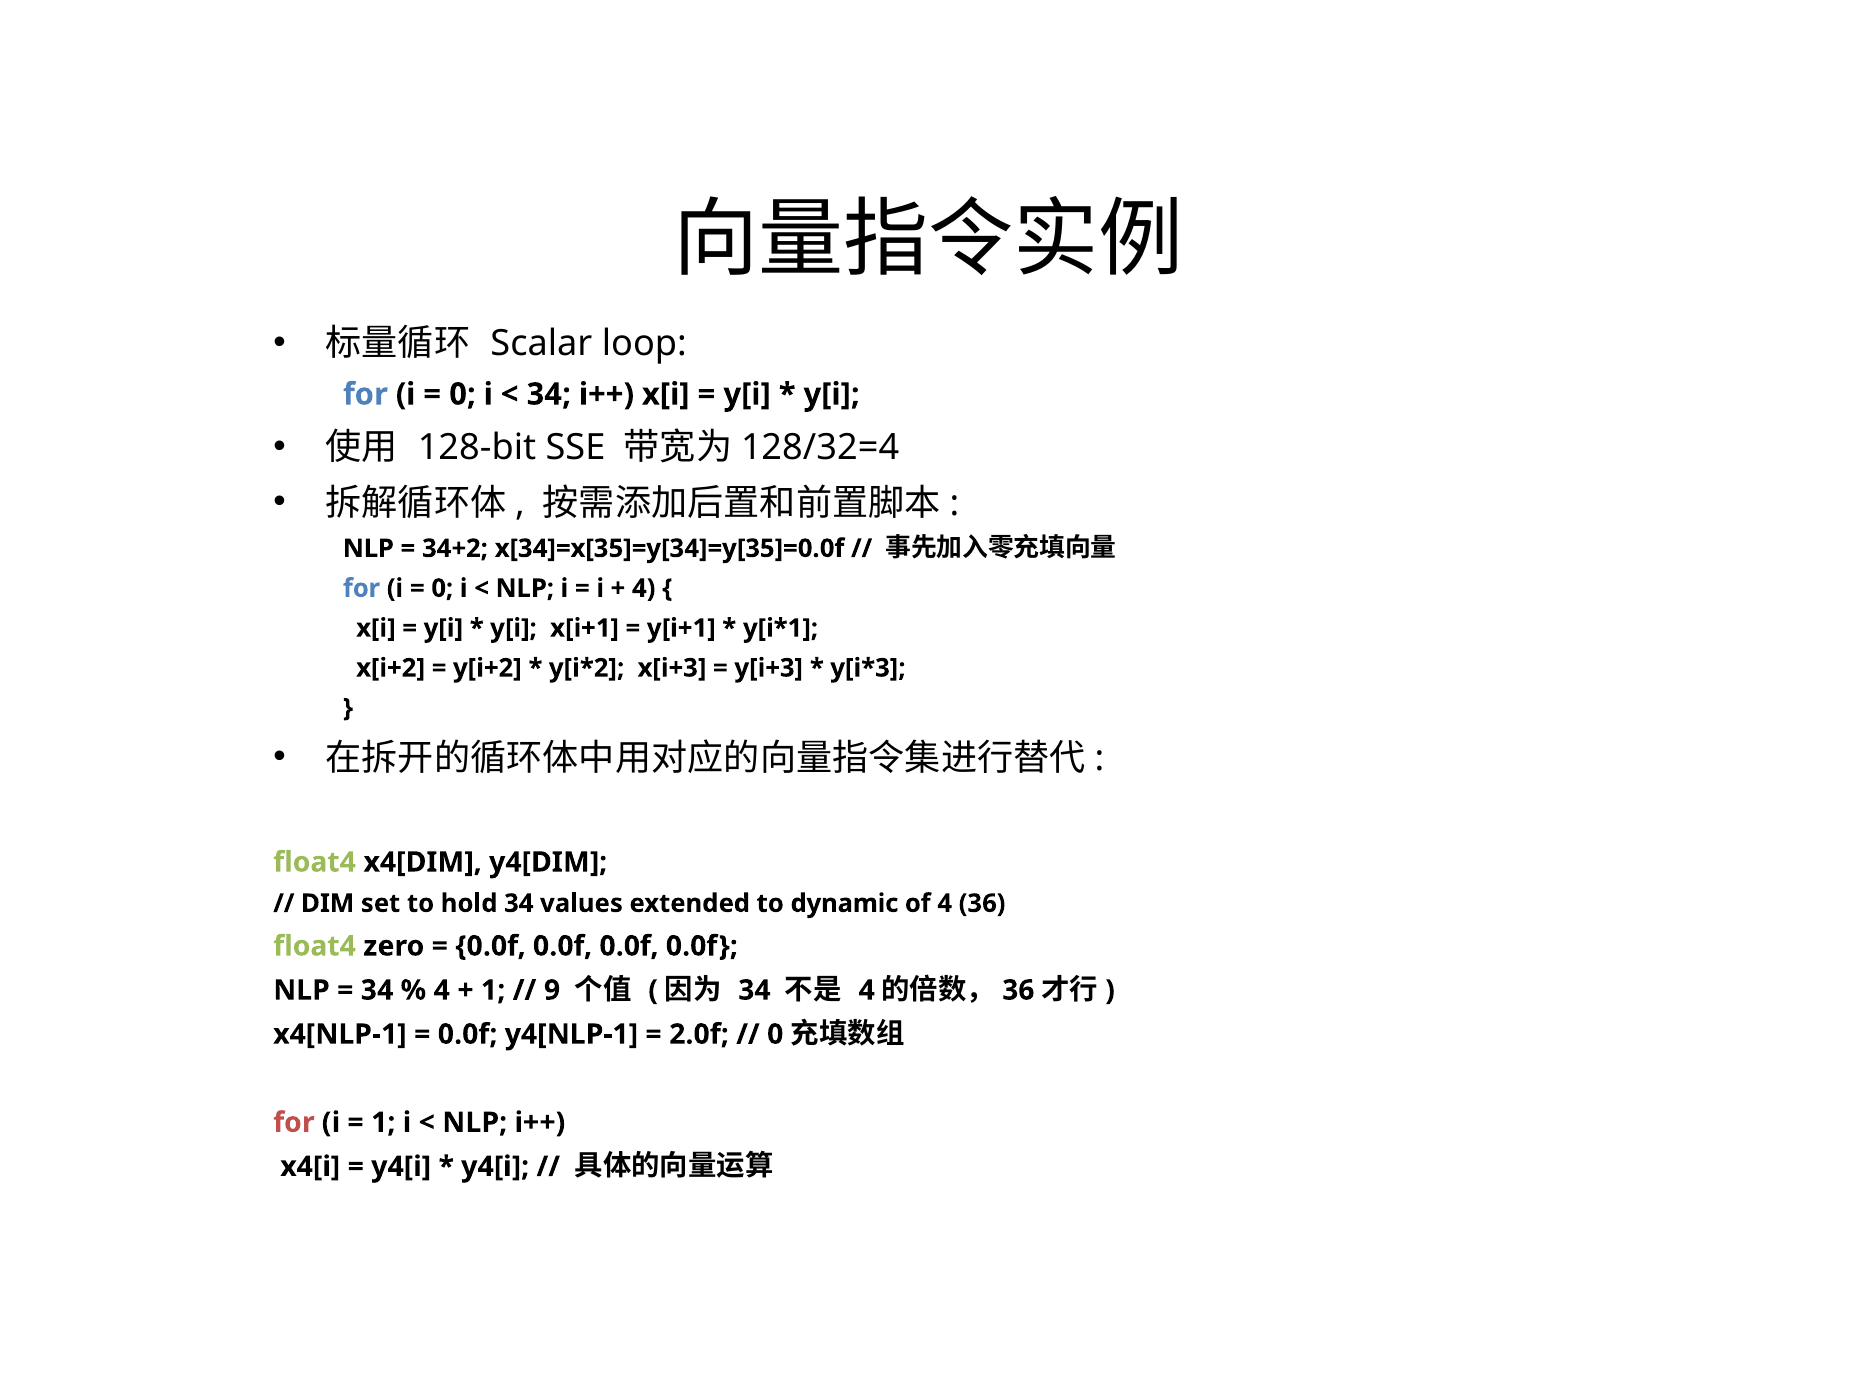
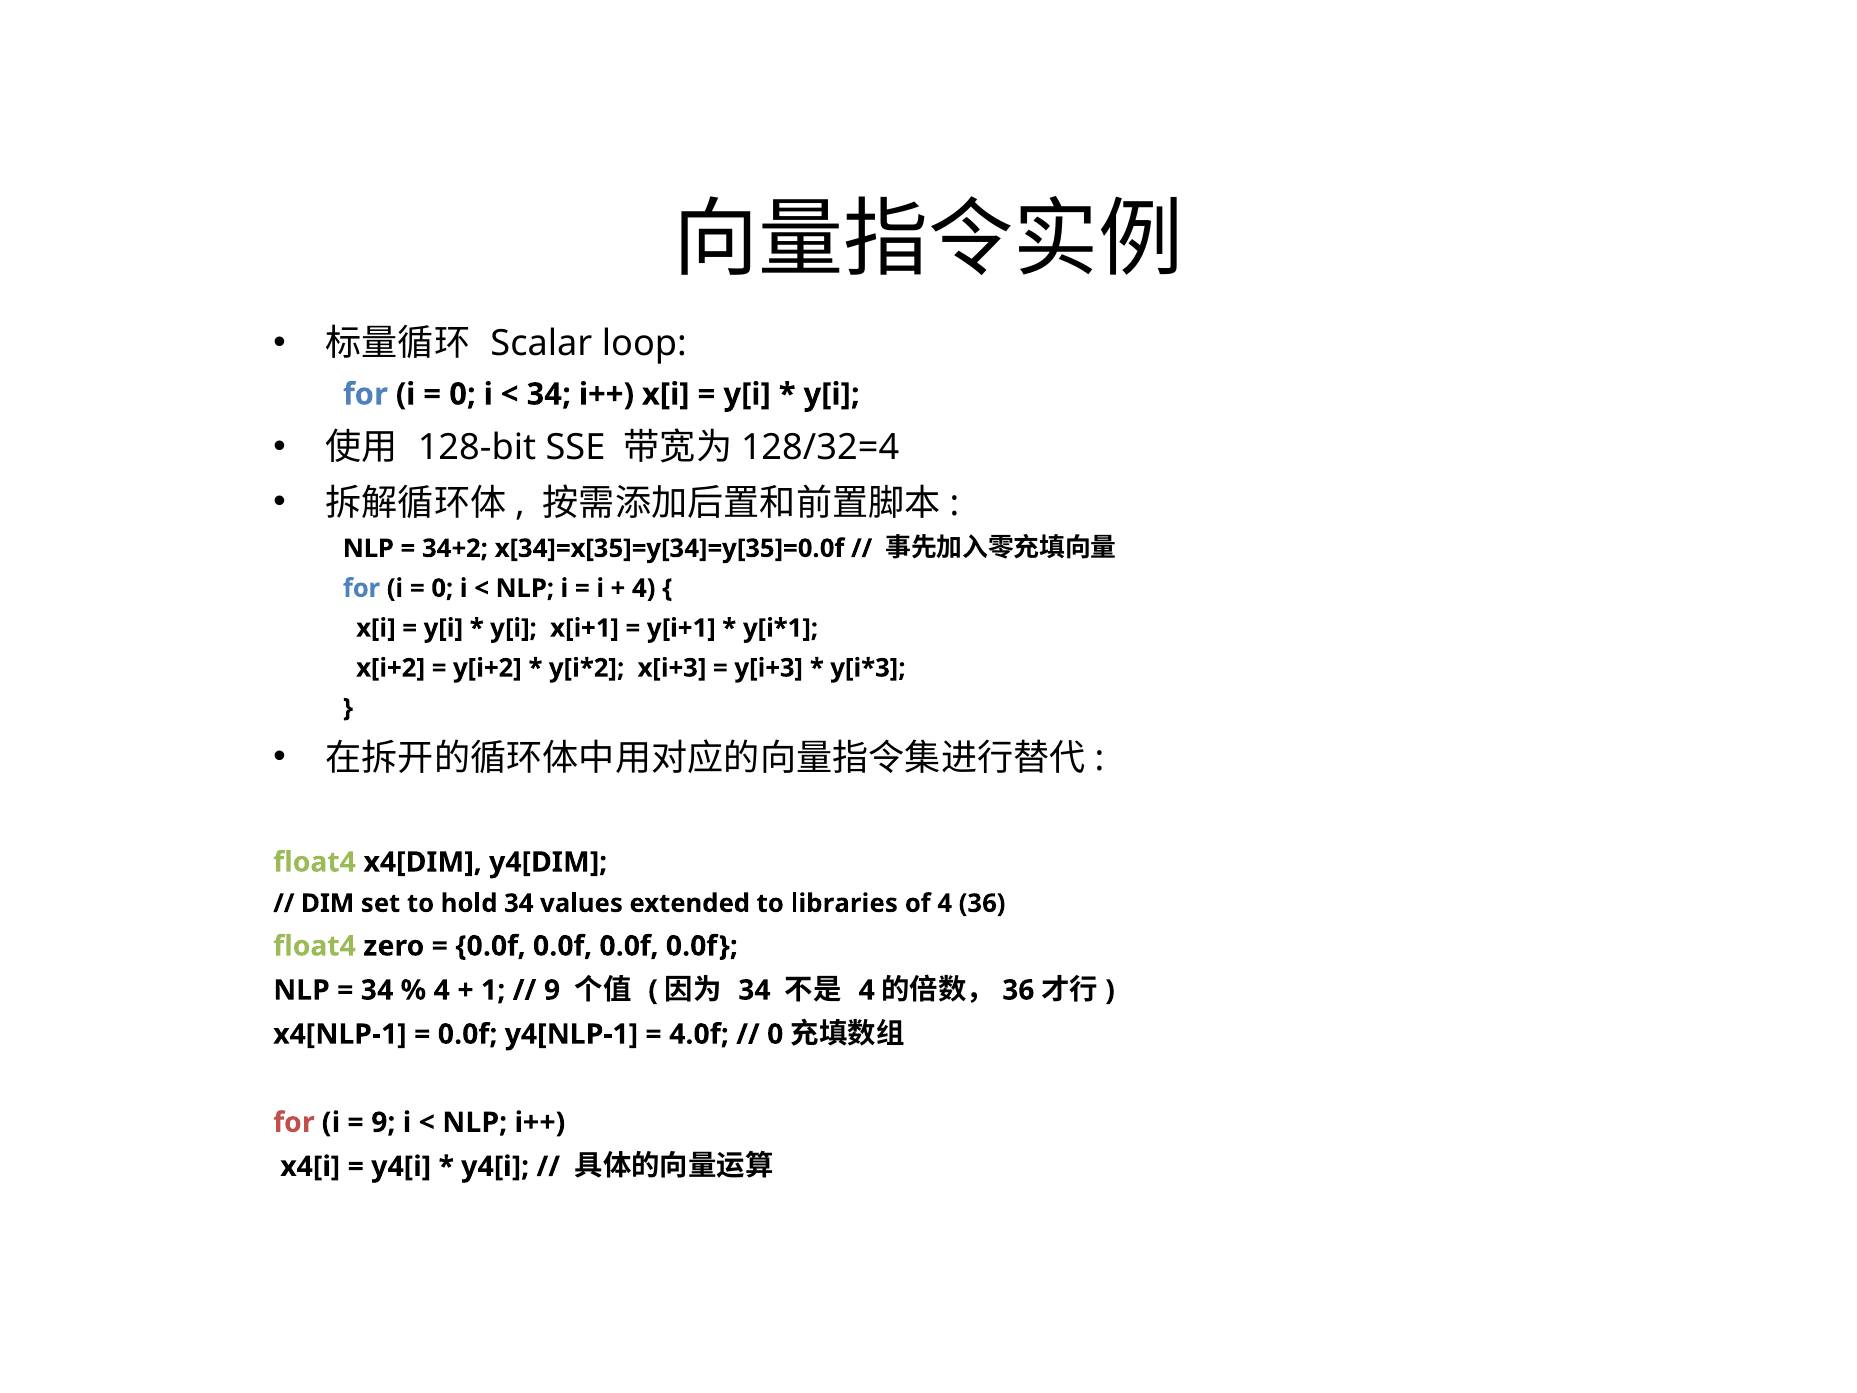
dynamic: dynamic -> libraries
2.0f: 2.0f -> 4.0f
1 at (383, 1122): 1 -> 9
